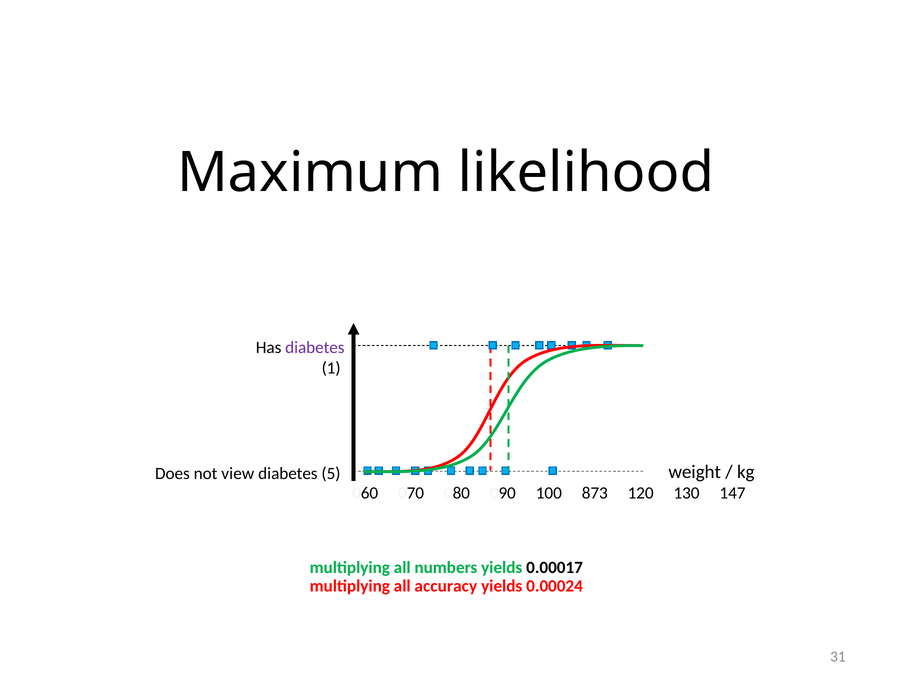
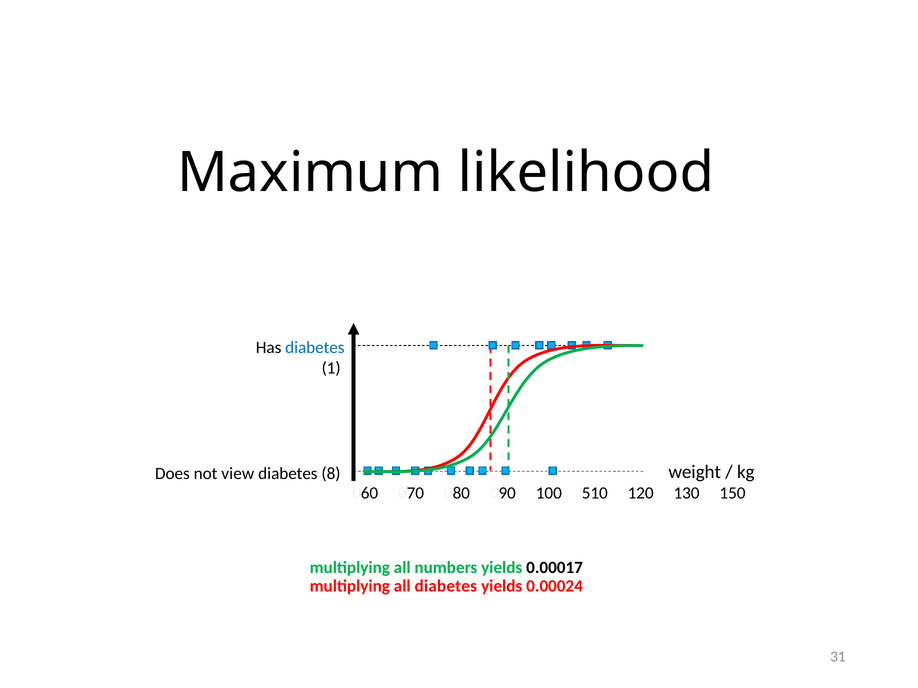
diabetes at (315, 348) colour: purple -> blue
5: 5 -> 8
873: 873 -> 510
147: 147 -> 150
all accuracy: accuracy -> diabetes
